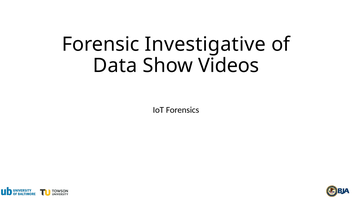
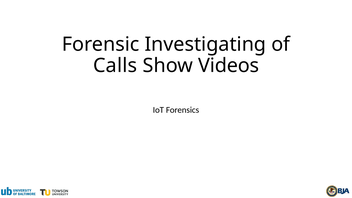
Investigative: Investigative -> Investigating
Data: Data -> Calls
